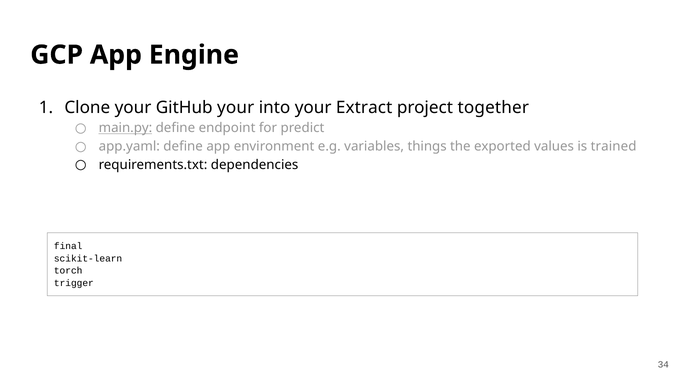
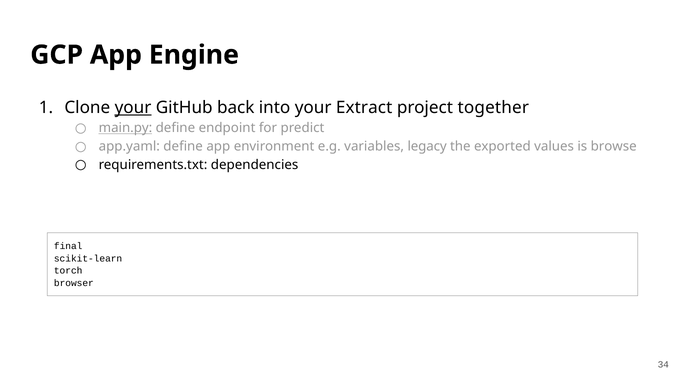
your at (133, 108) underline: none -> present
GitHub your: your -> back
things: things -> legacy
trained: trained -> browse
trigger: trigger -> browser
